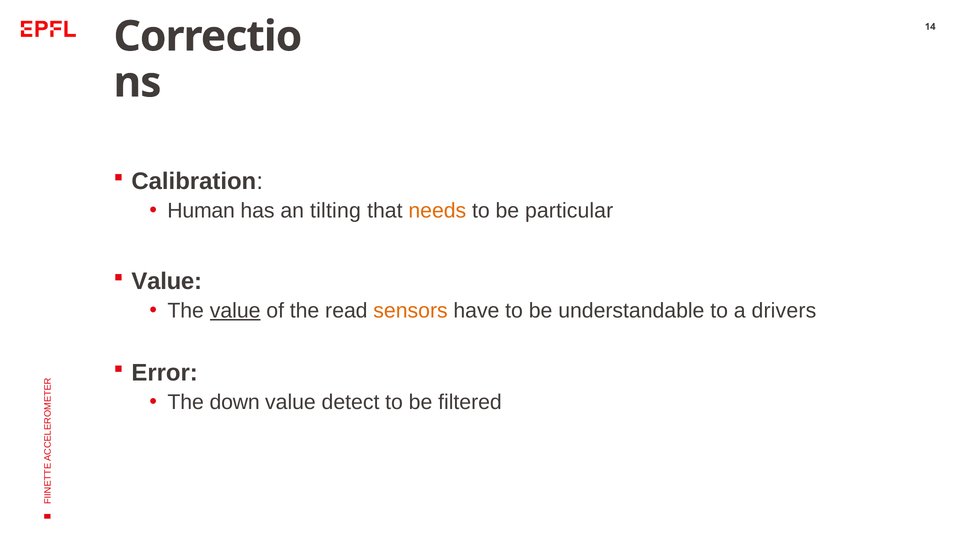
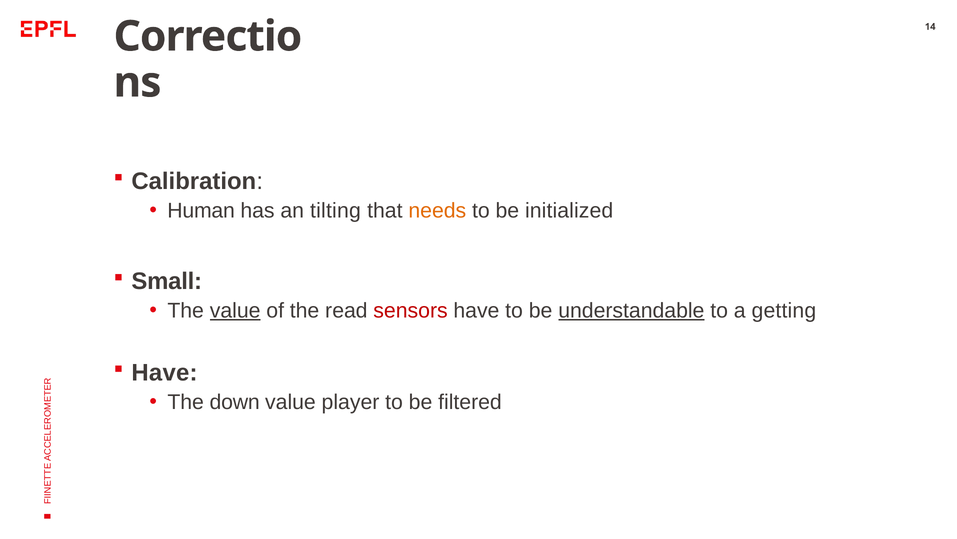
particular: particular -> initialized
Value at (167, 281): Value -> Small
sensors colour: orange -> red
understandable underline: none -> present
drivers: drivers -> getting
Error at (165, 372): Error -> Have
detect: detect -> player
